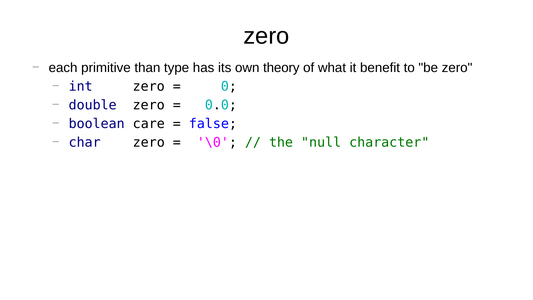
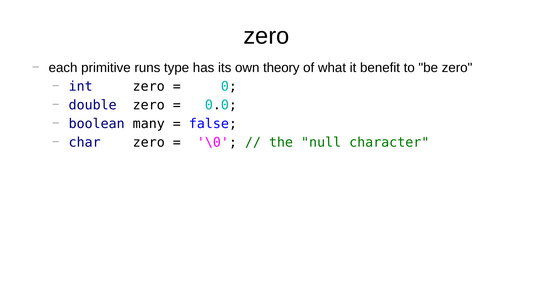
than: than -> runs
care: care -> many
